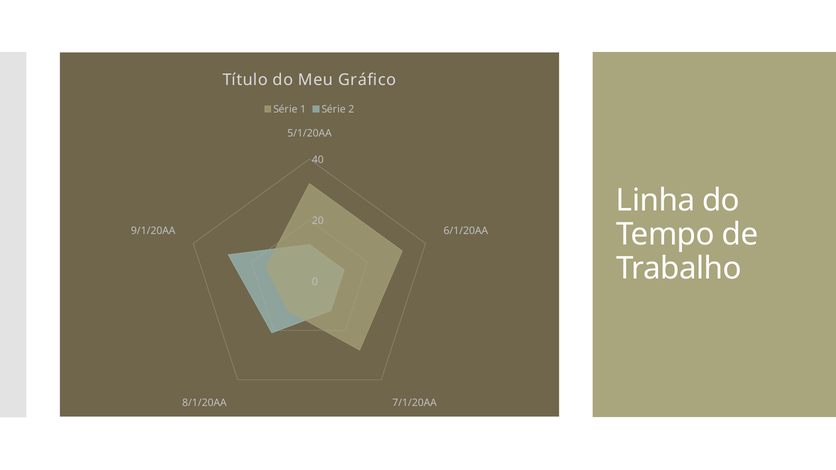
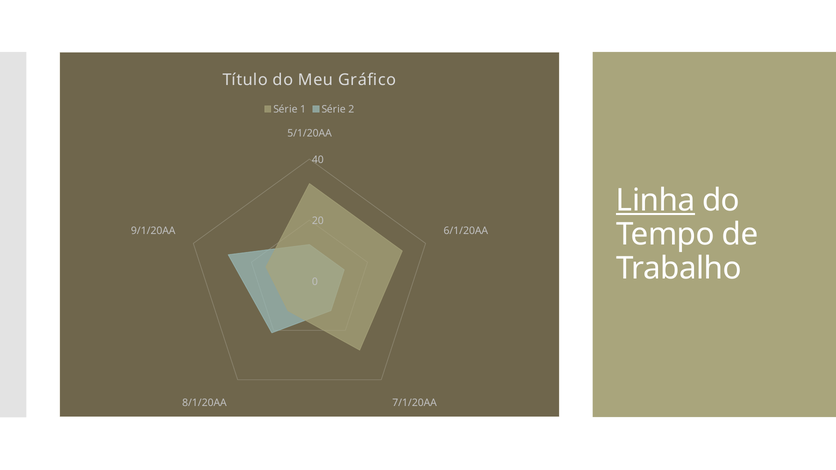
Linha underline: none -> present
